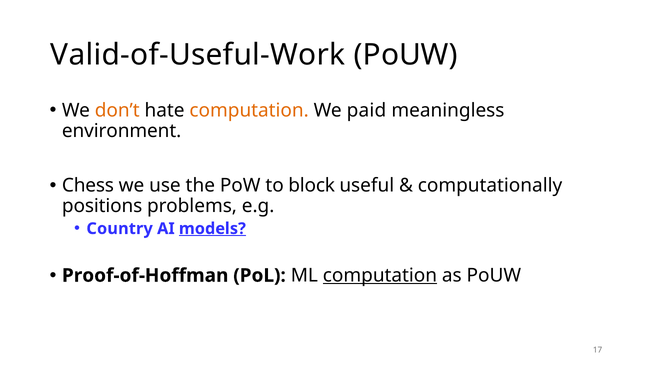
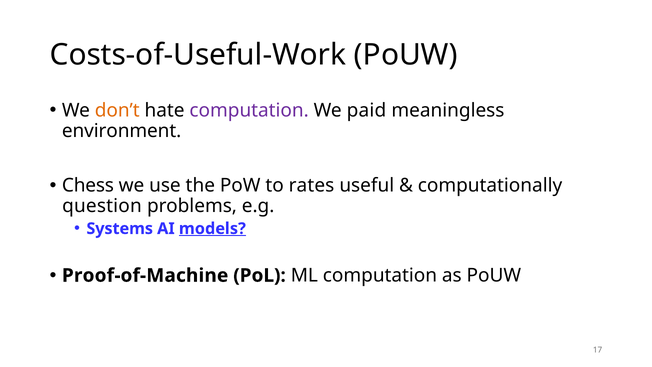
Valid-of-Useful-Work: Valid-of-Useful-Work -> Costs-of-Useful-Work
computation at (249, 110) colour: orange -> purple
block: block -> rates
positions: positions -> question
Country: Country -> Systems
Proof-of-Hoffman: Proof-of-Hoffman -> Proof-of-Machine
computation at (380, 275) underline: present -> none
